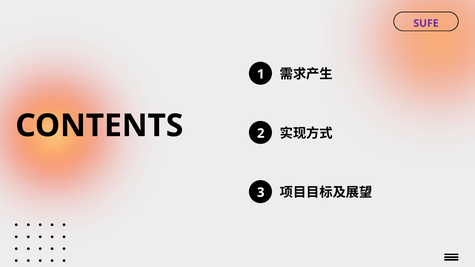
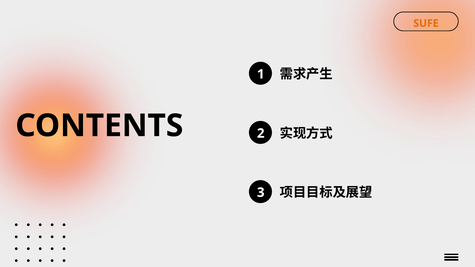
SUFE colour: purple -> orange
